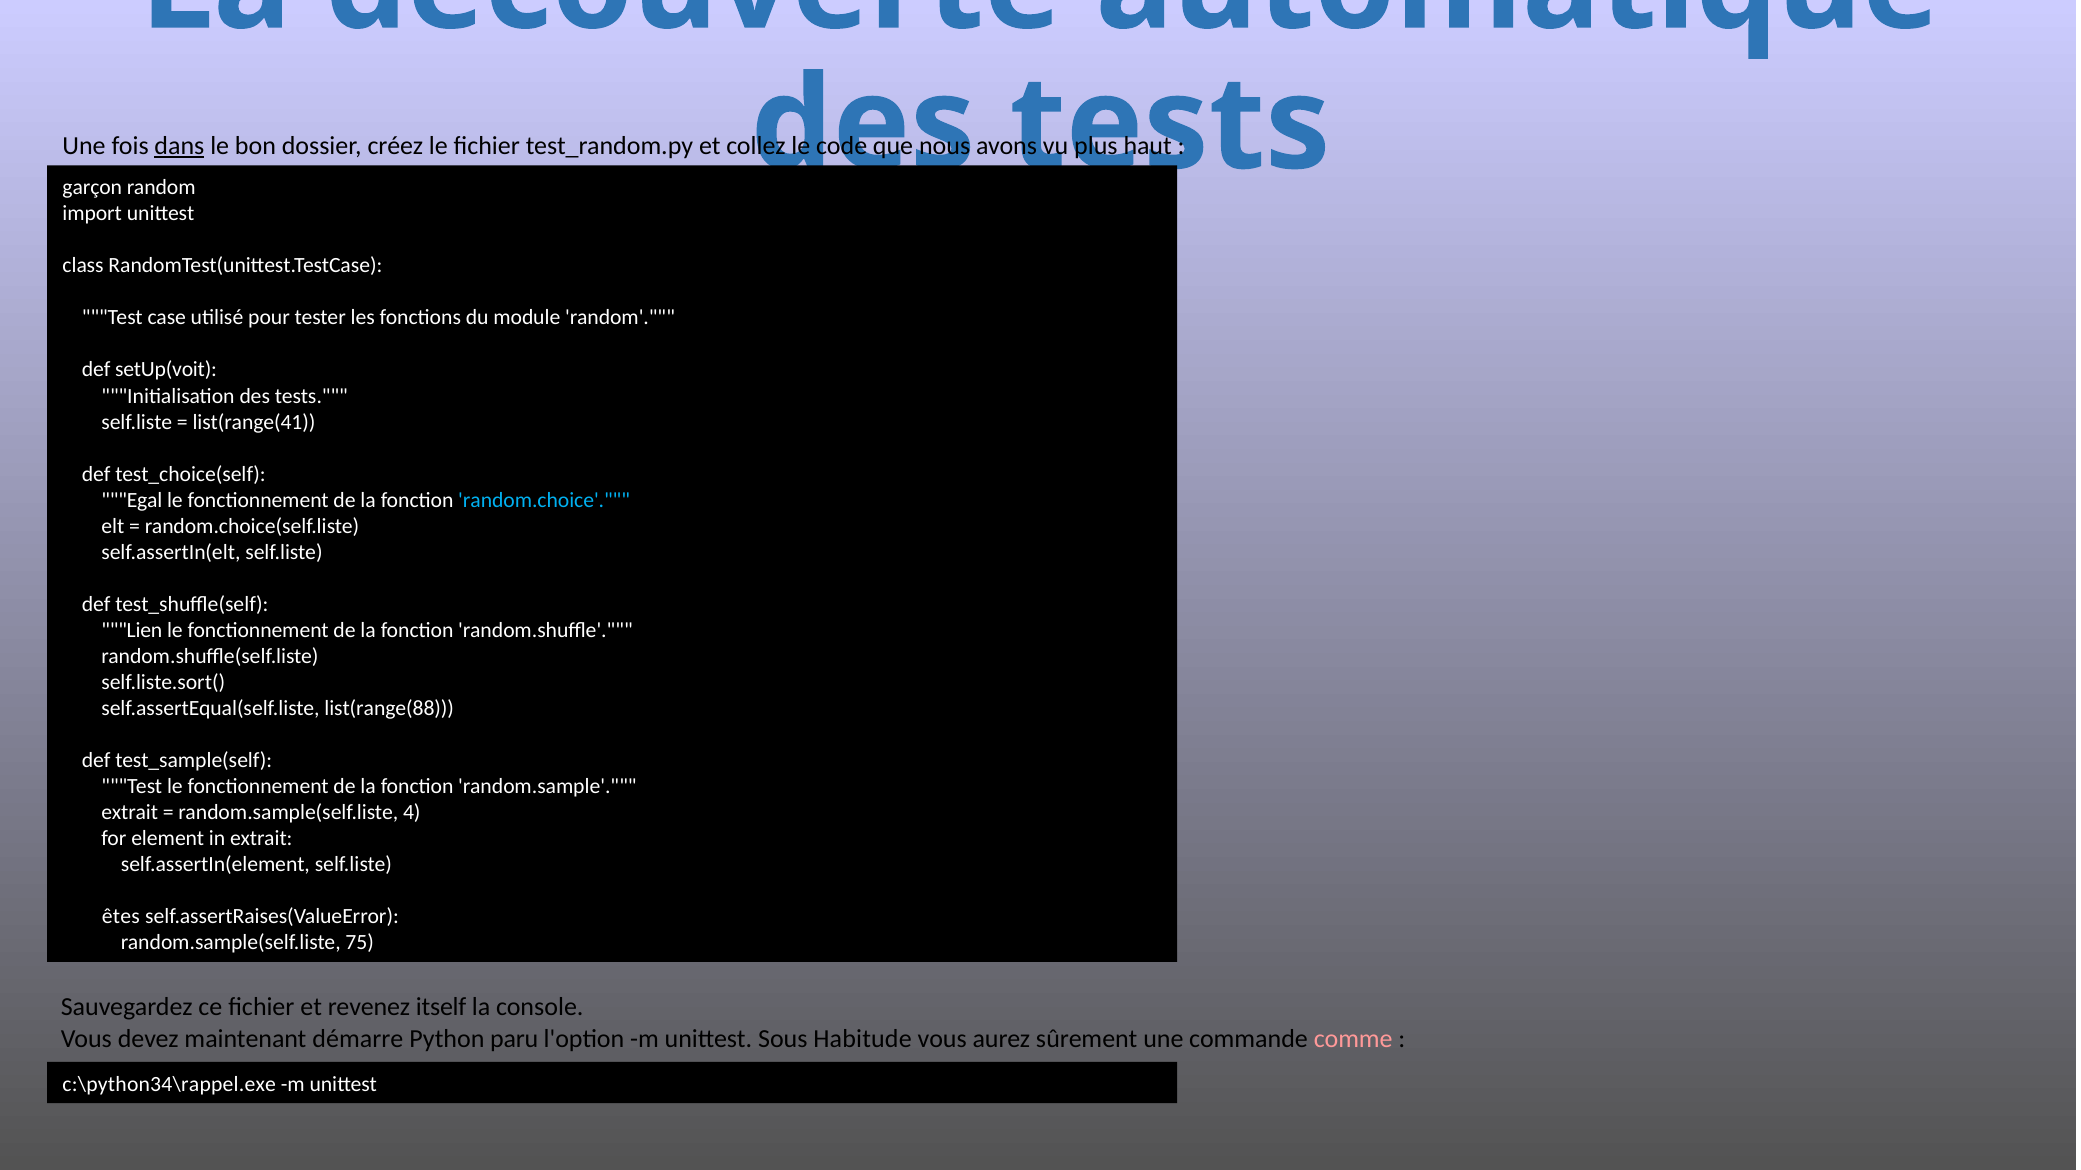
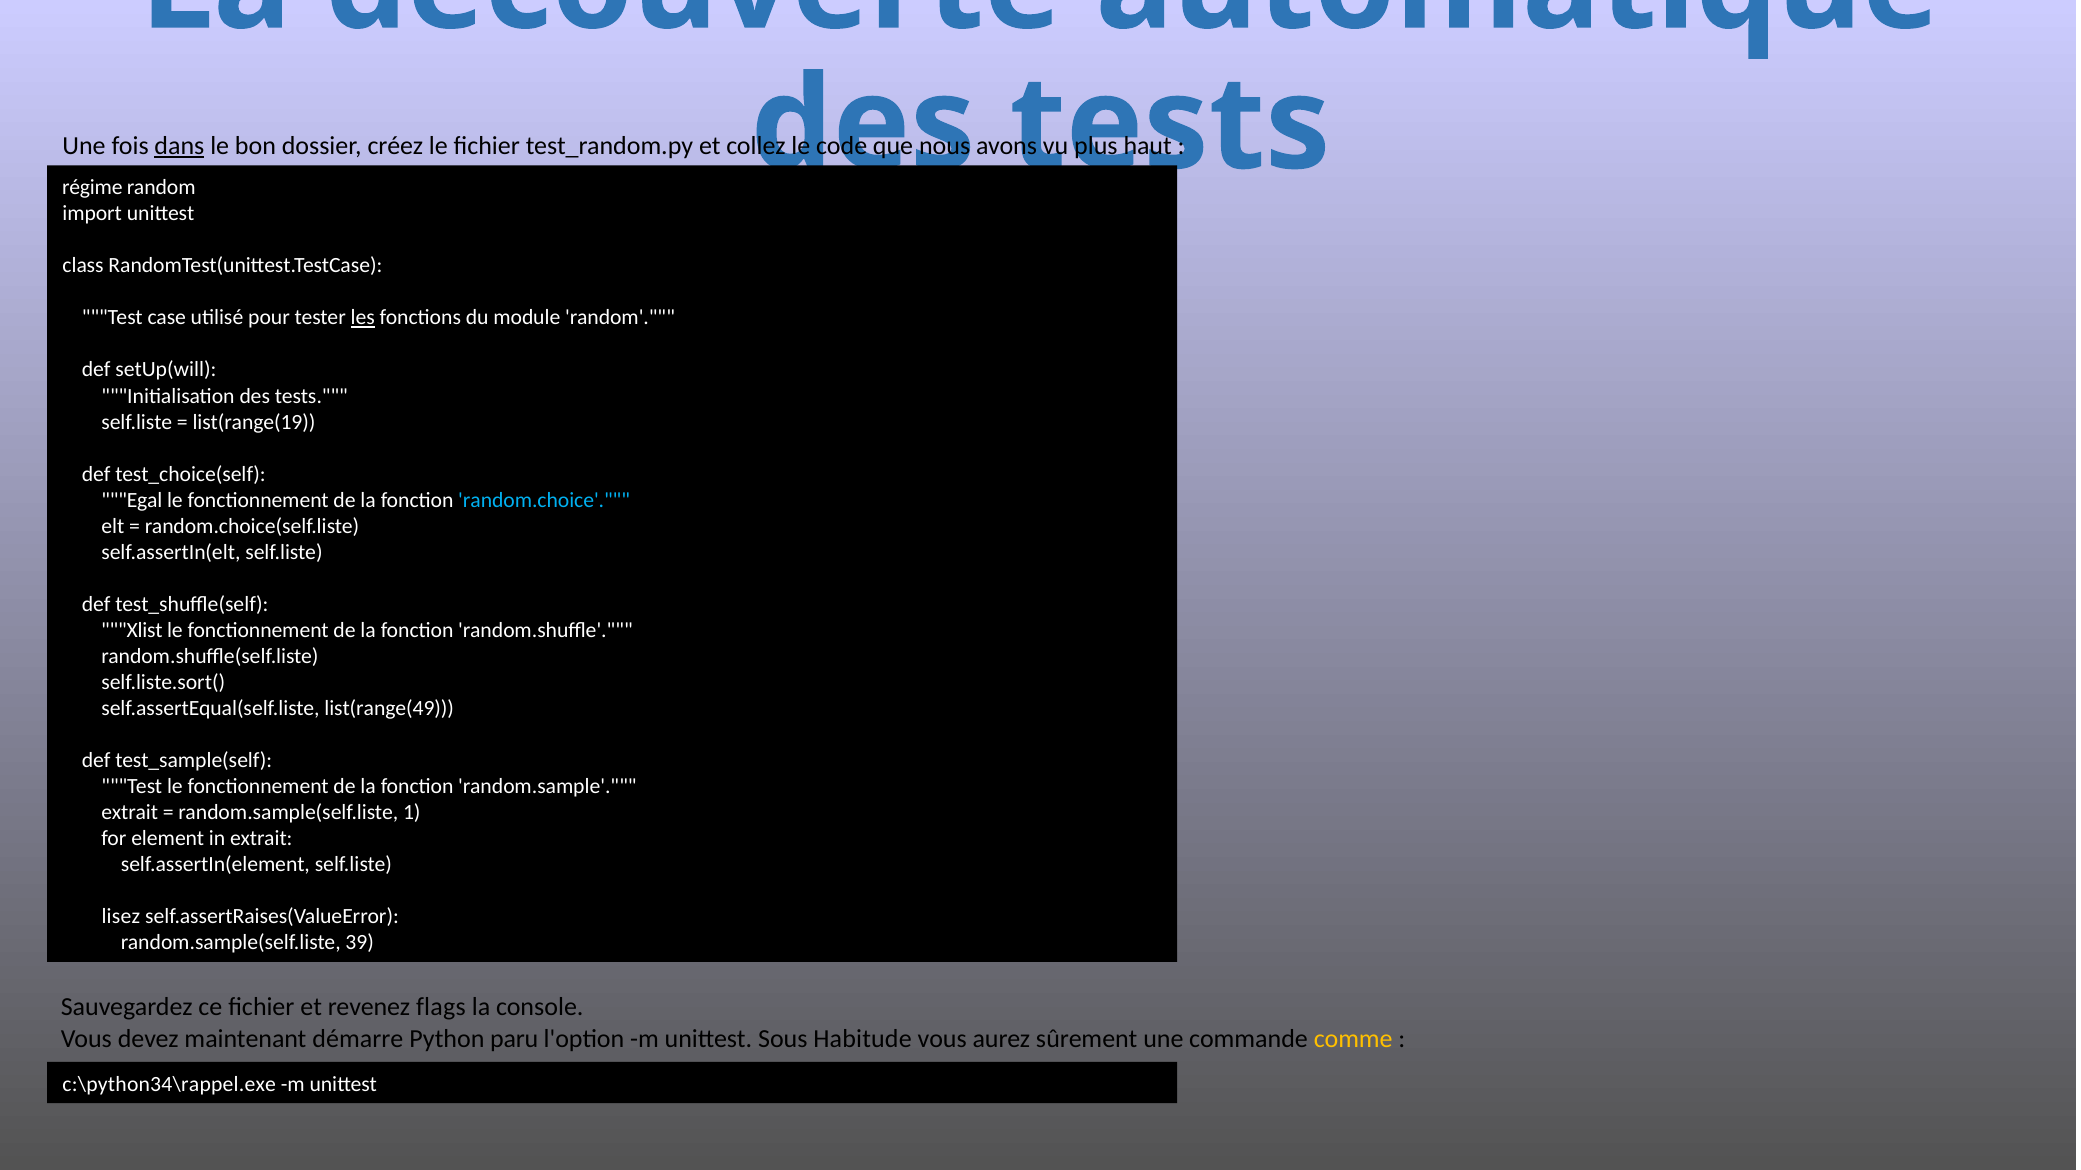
garçon: garçon -> régime
les underline: none -> present
setUp(voit: setUp(voit -> setUp(will
list(range(41: list(range(41 -> list(range(19
Lien: Lien -> Xlist
list(range(88: list(range(88 -> list(range(49
4: 4 -> 1
êtes: êtes -> lisez
75: 75 -> 39
itself: itself -> flags
comme colour: pink -> yellow
